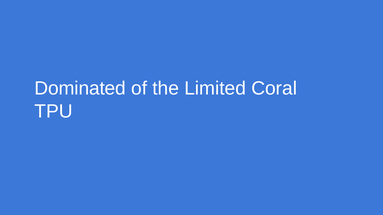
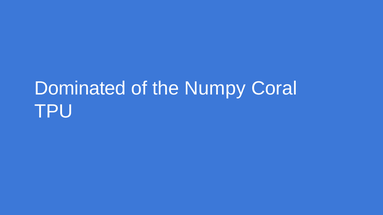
Limited: Limited -> Numpy
